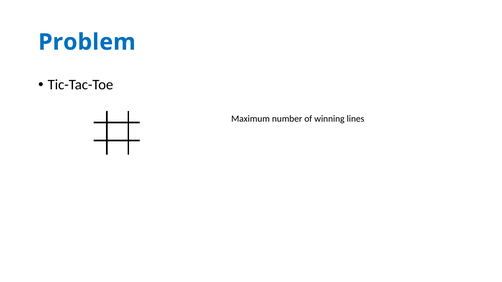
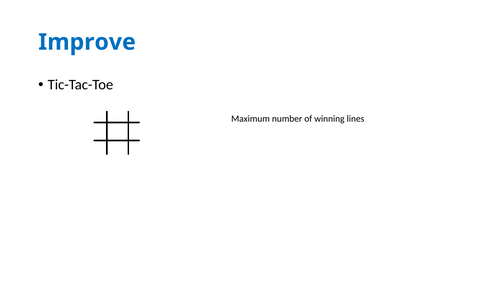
Problem: Problem -> Improve
